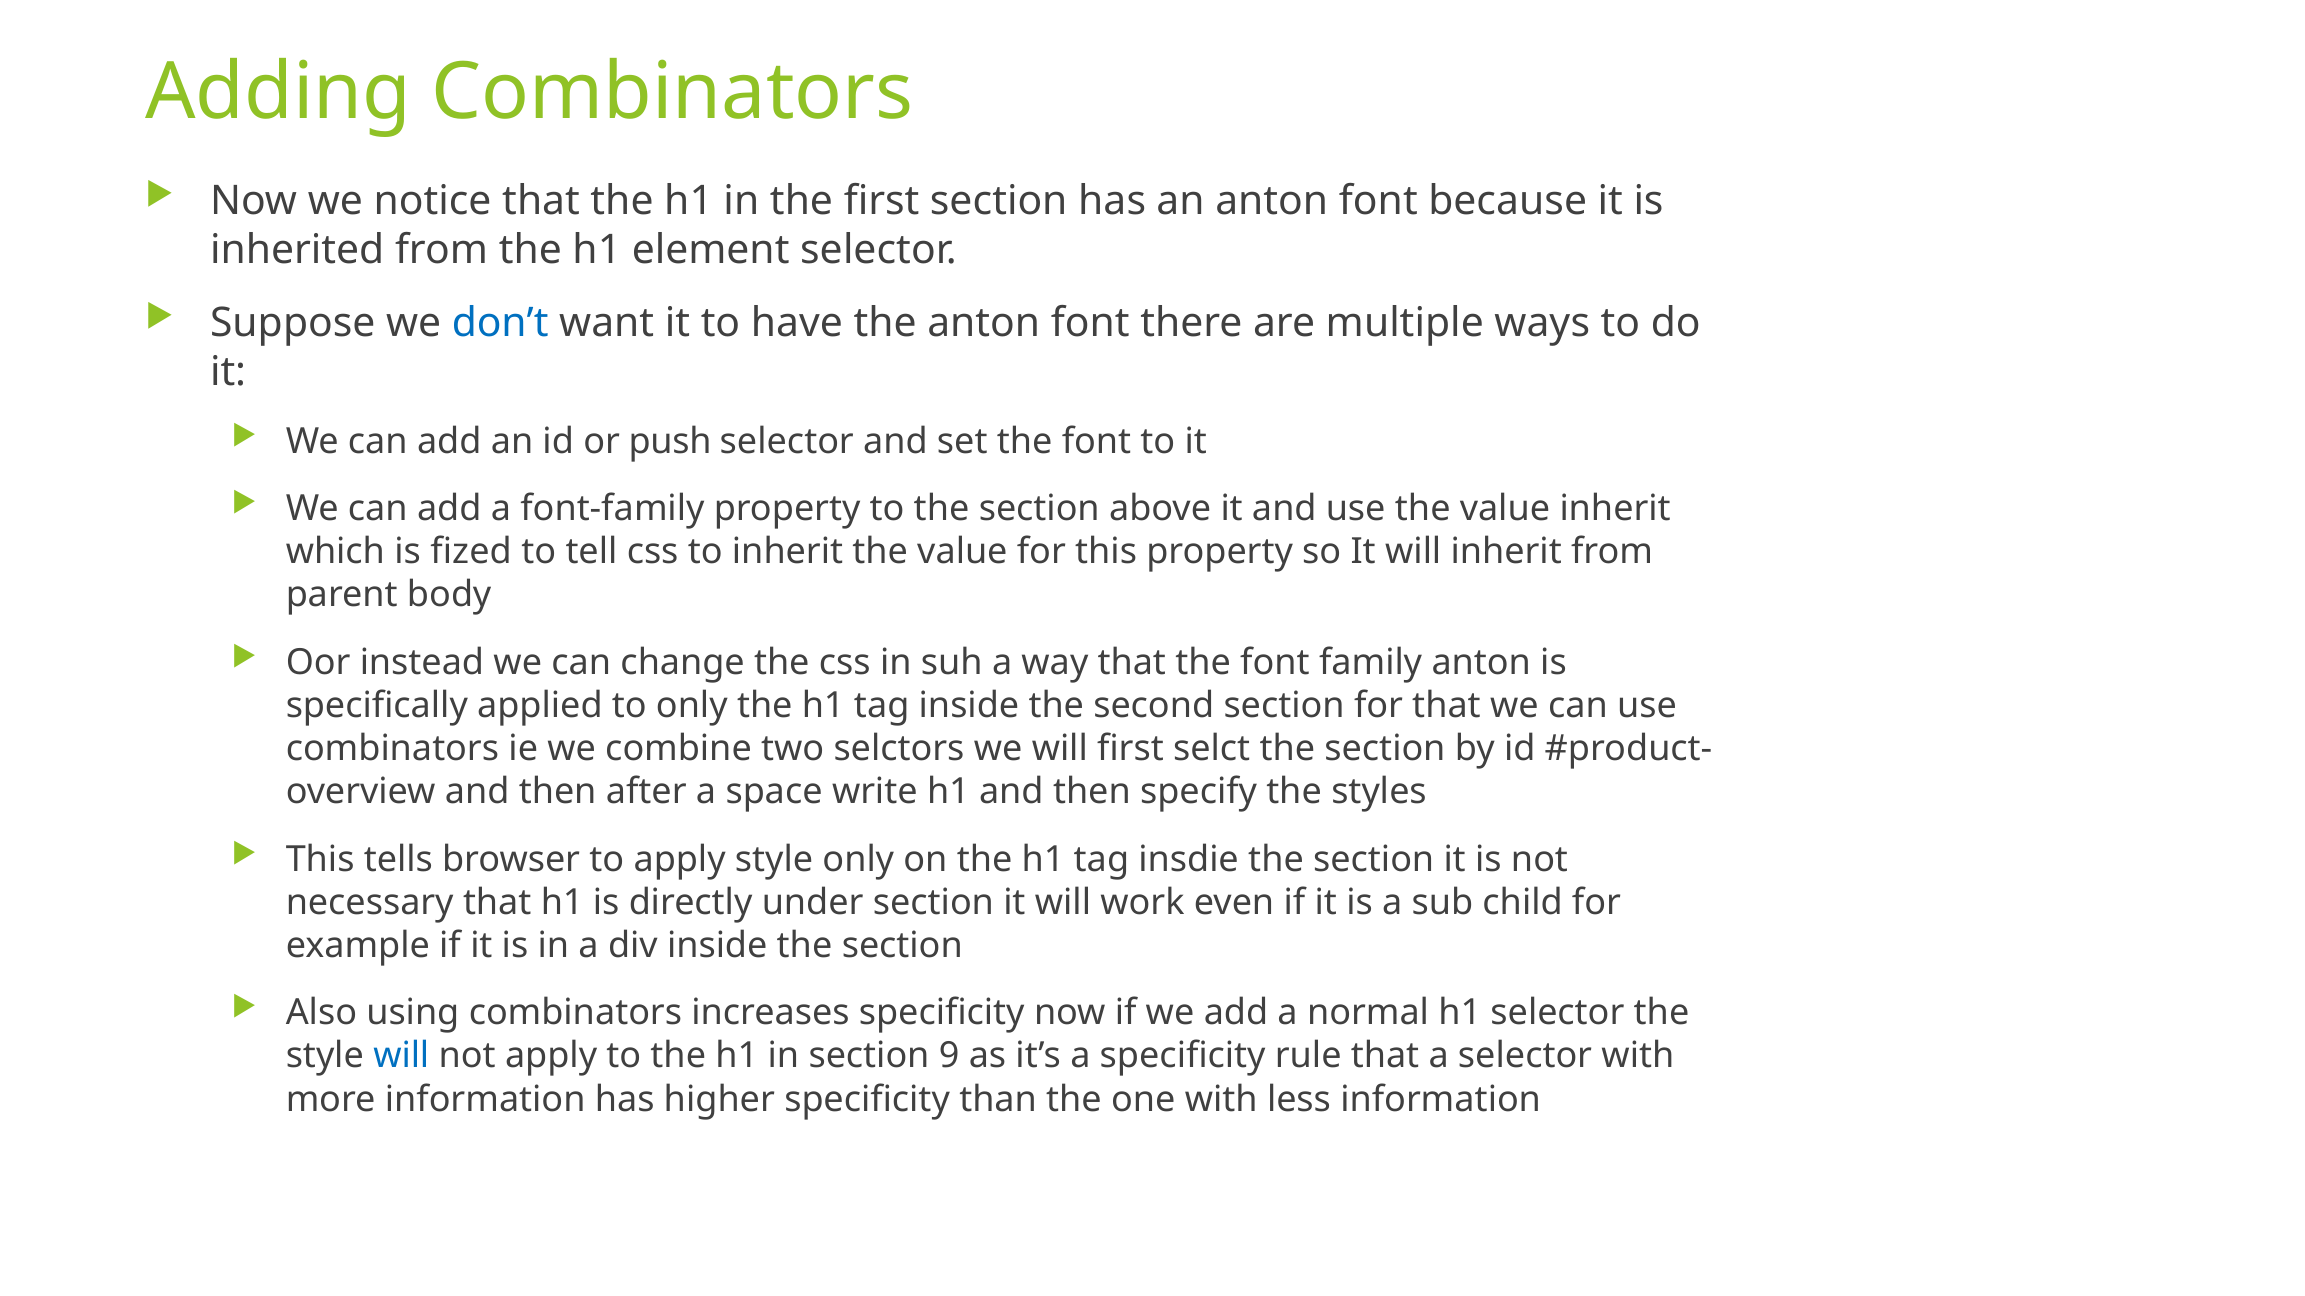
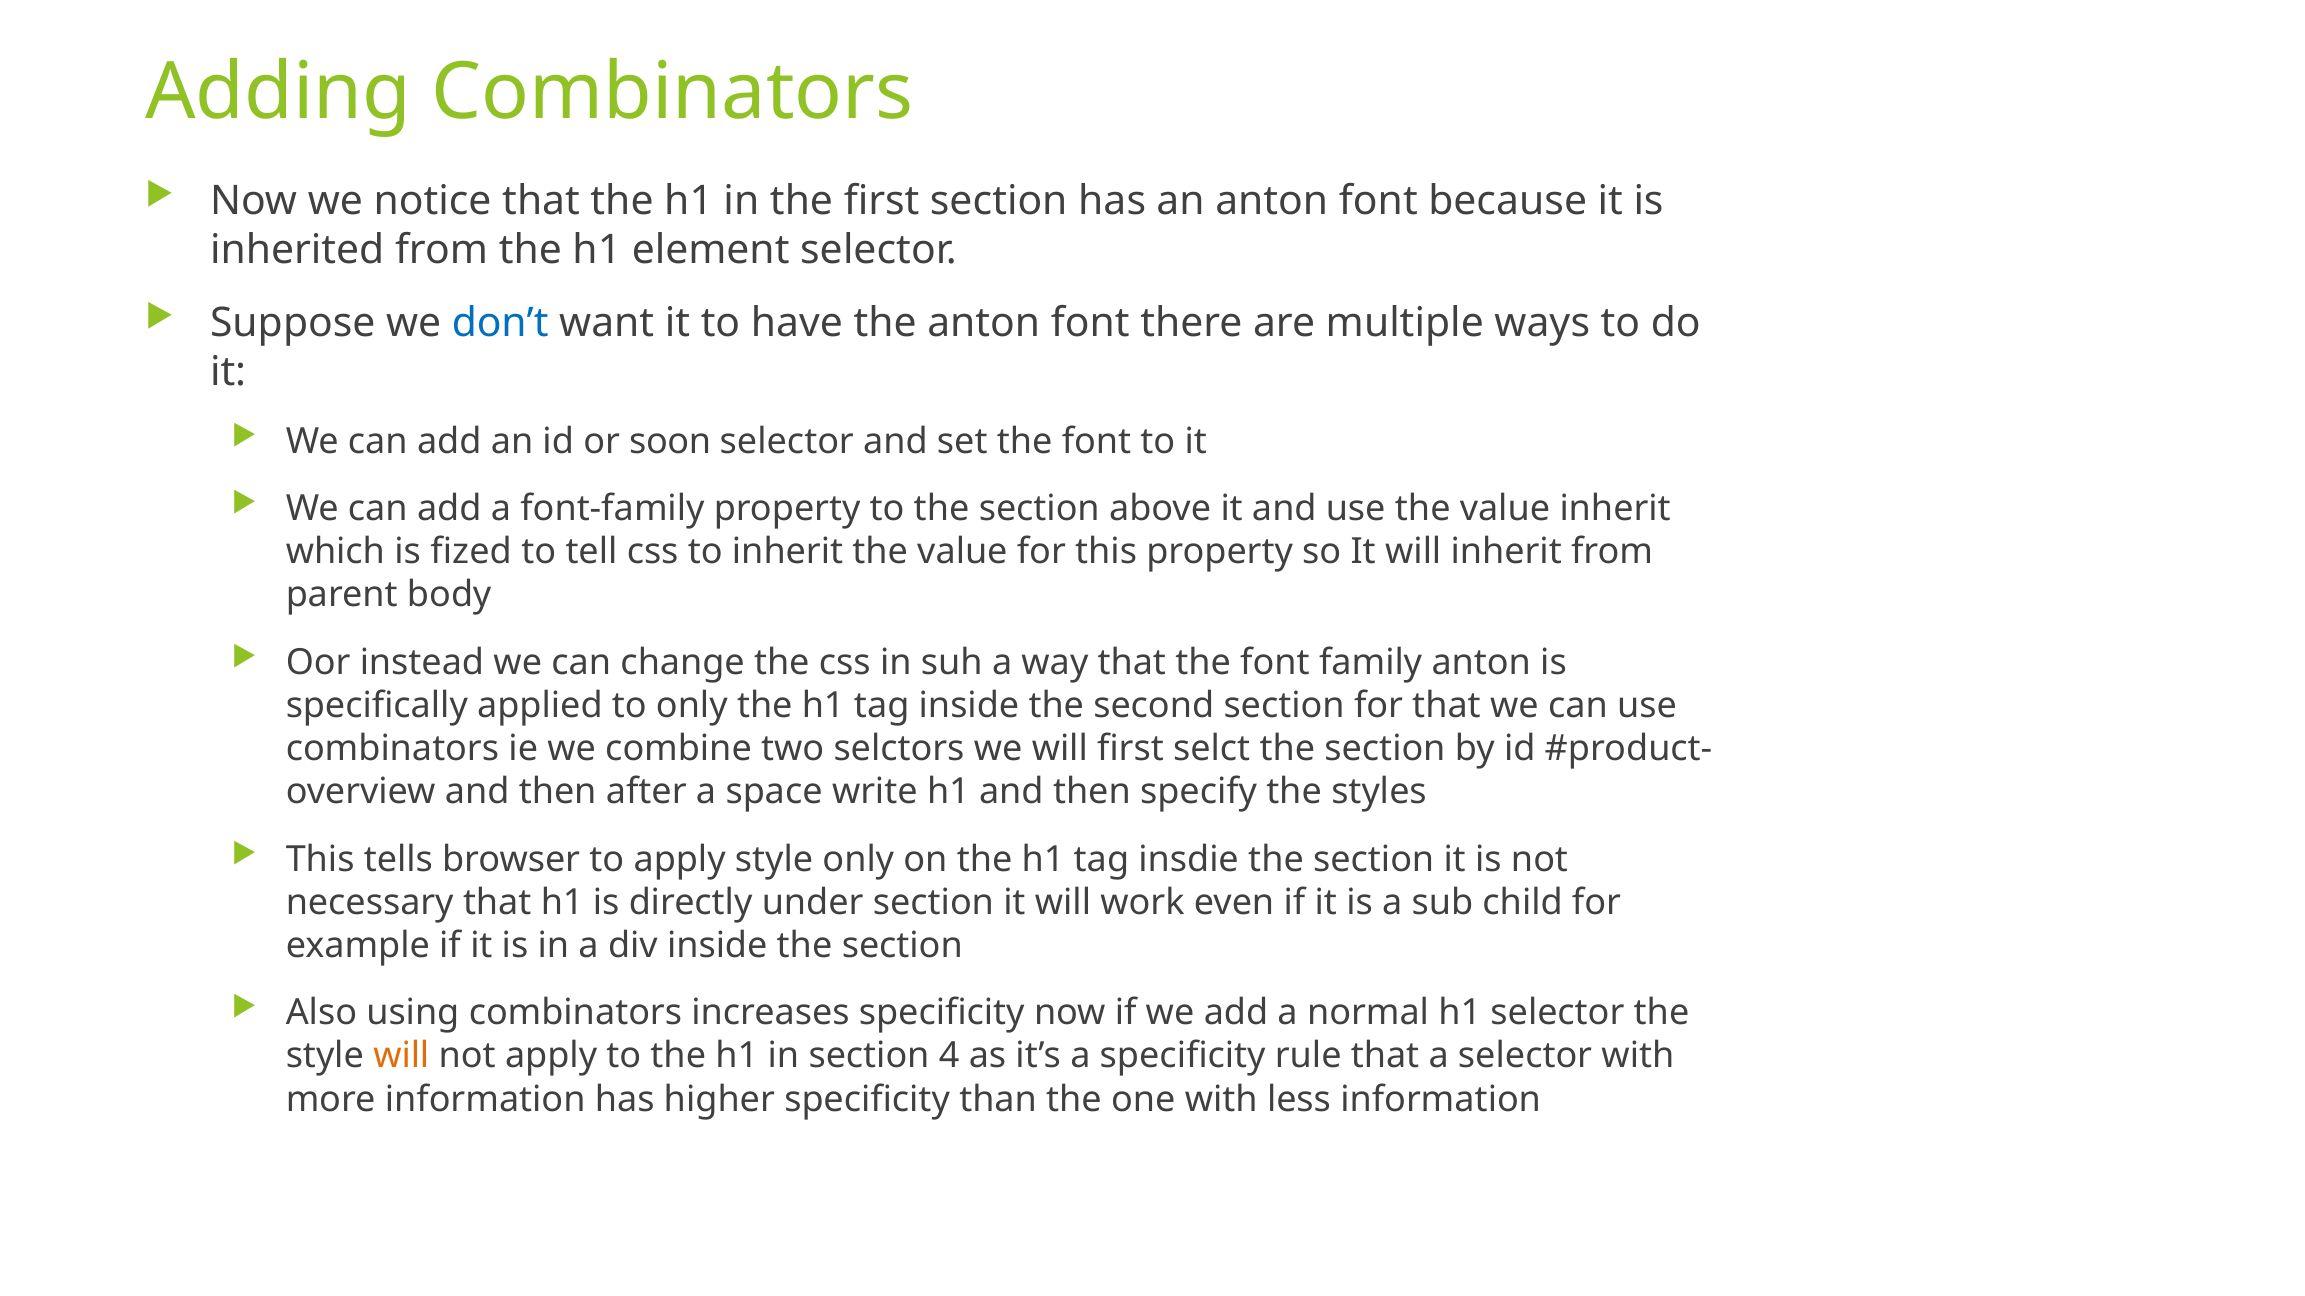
push: push -> soon
will at (401, 1056) colour: blue -> orange
9: 9 -> 4
